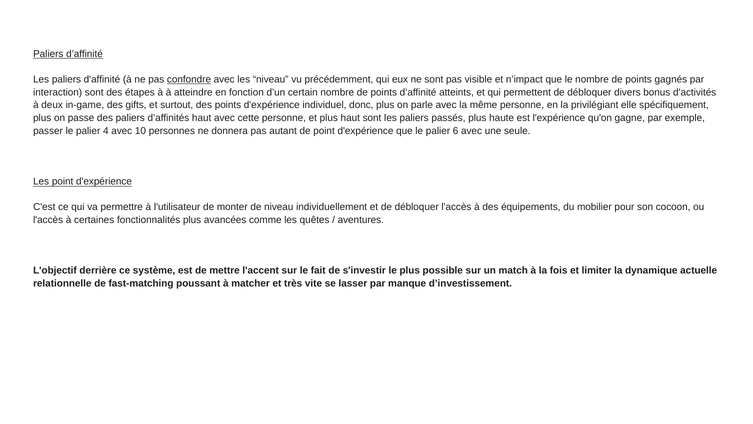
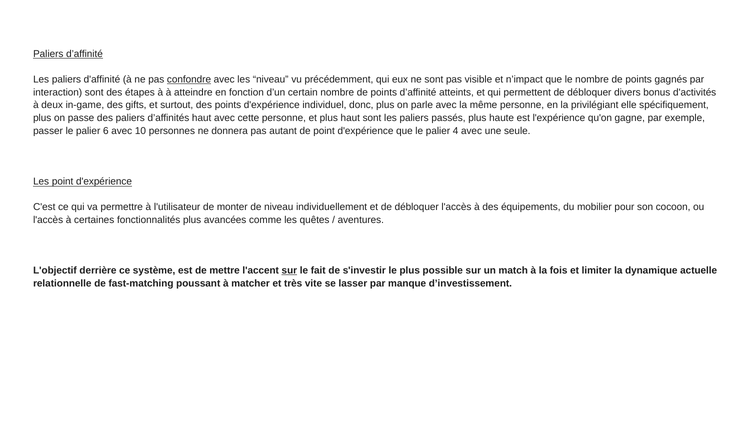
4: 4 -> 6
6: 6 -> 4
sur at (289, 270) underline: none -> present
